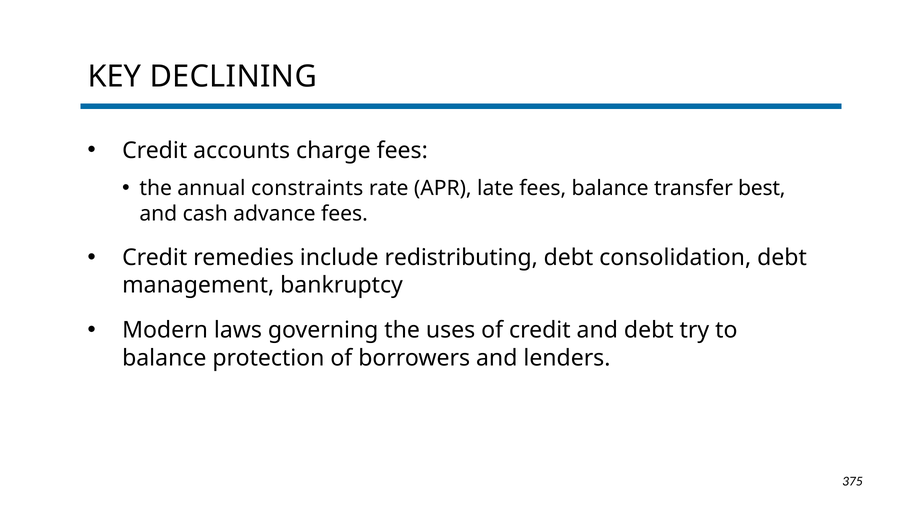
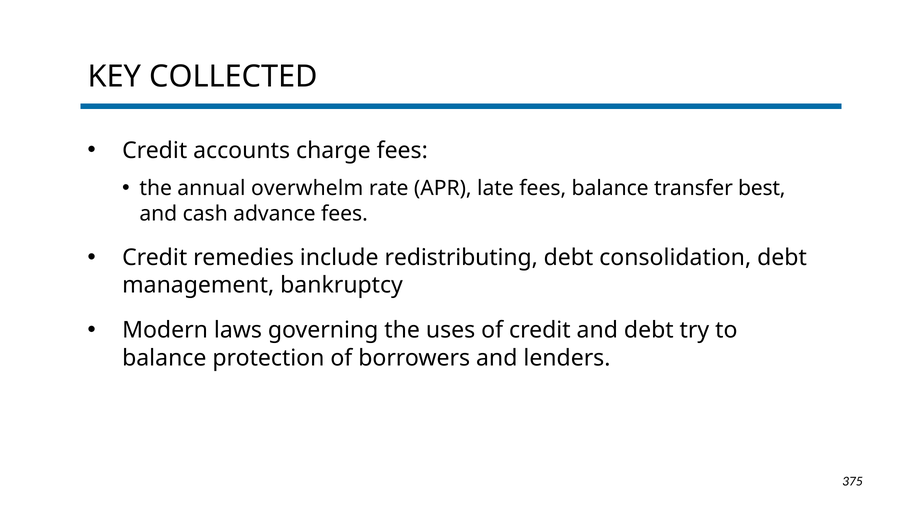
DECLINING: DECLINING -> COLLECTED
constraints: constraints -> overwhelm
